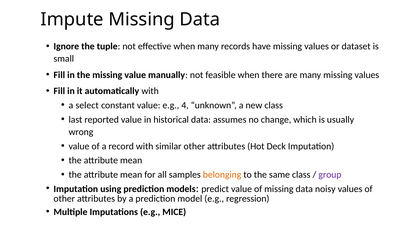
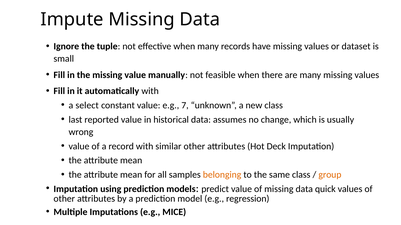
4: 4 -> 7
group colour: purple -> orange
noisy: noisy -> quick
